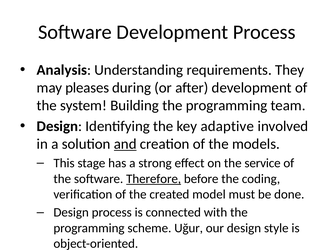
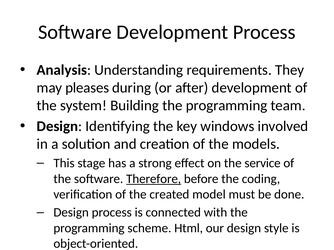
adaptive: adaptive -> windows
and underline: present -> none
Uğur: Uğur -> Html
